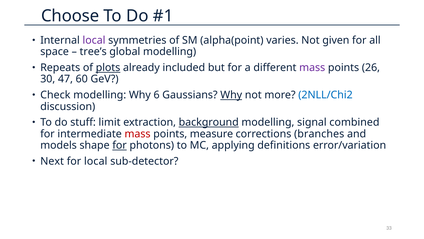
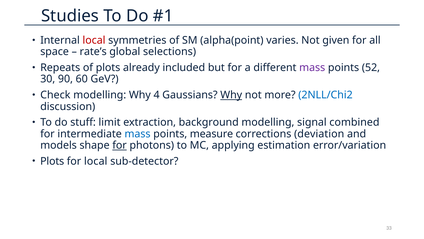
Choose: Choose -> Studies
local at (94, 40) colour: purple -> red
tree’s: tree’s -> rate’s
global modelling: modelling -> selections
plots at (108, 68) underline: present -> none
26: 26 -> 52
47: 47 -> 90
6: 6 -> 4
background underline: present -> none
mass at (138, 134) colour: red -> blue
branches: branches -> deviation
definitions: definitions -> estimation
Next at (52, 161): Next -> Plots
